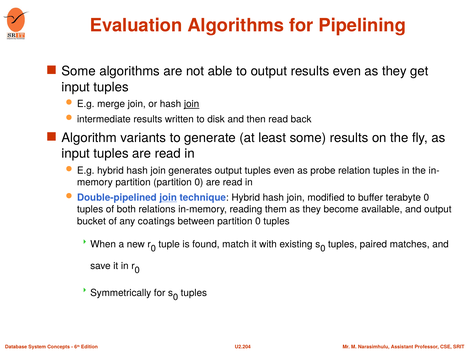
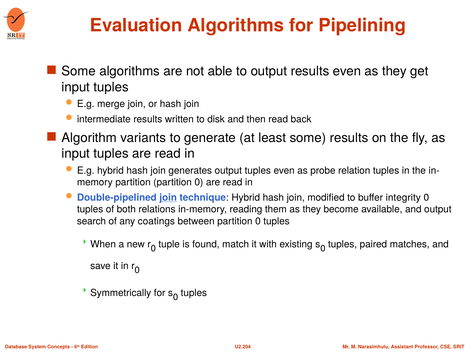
join at (192, 104) underline: present -> none
terabyte: terabyte -> integrity
bucket: bucket -> search
